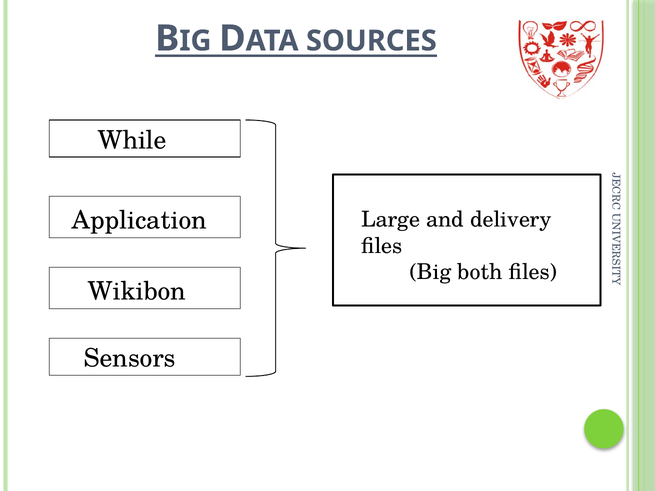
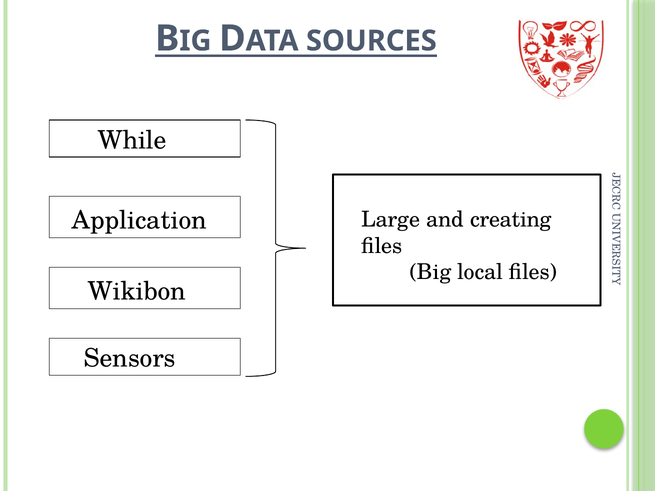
delivery: delivery -> creating
both: both -> local
